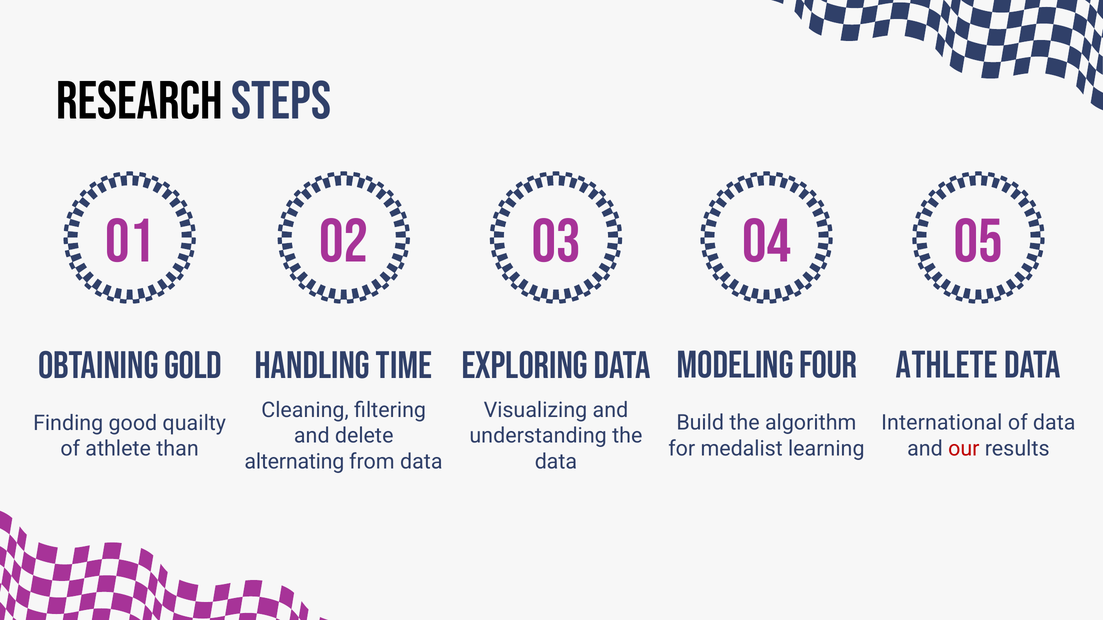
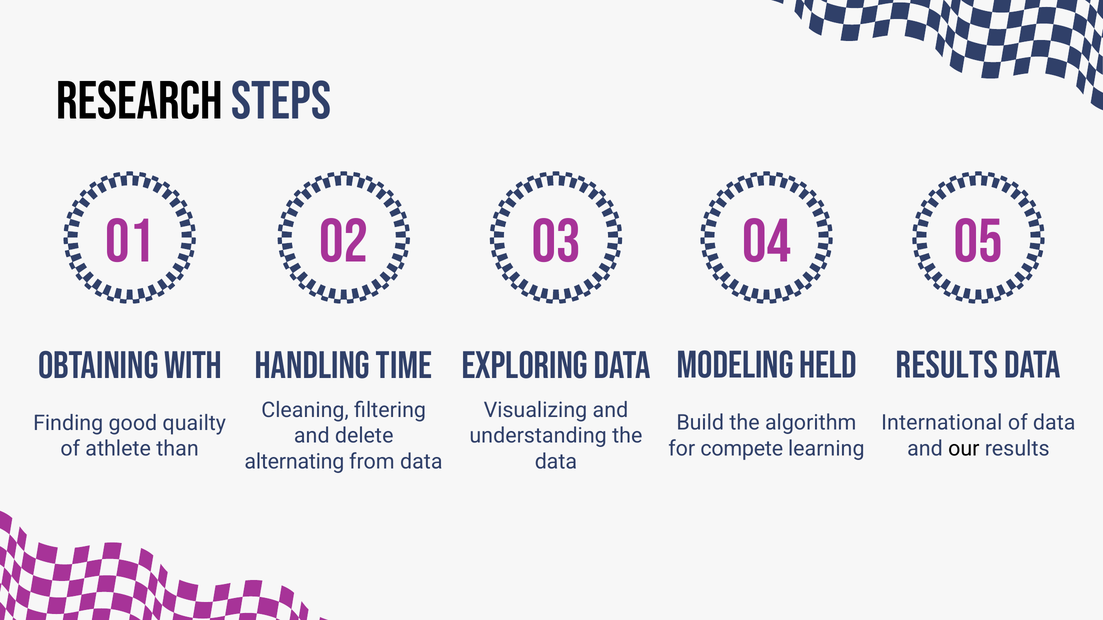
four: four -> held
athlete at (947, 365): athlete -> results
gold: gold -> with
medalist: medalist -> compete
our colour: red -> black
